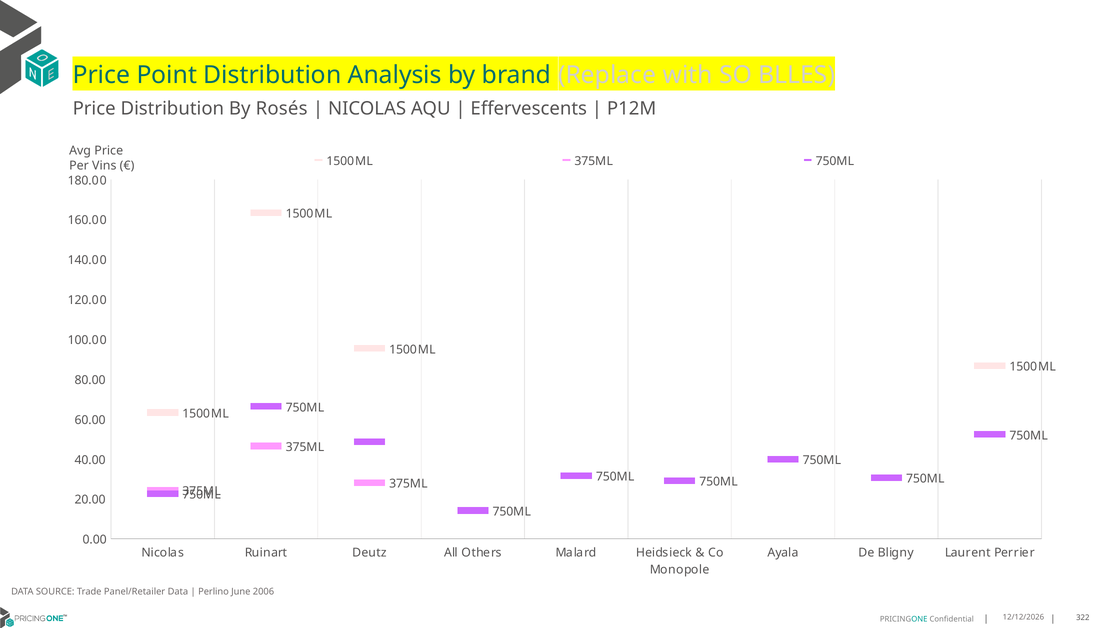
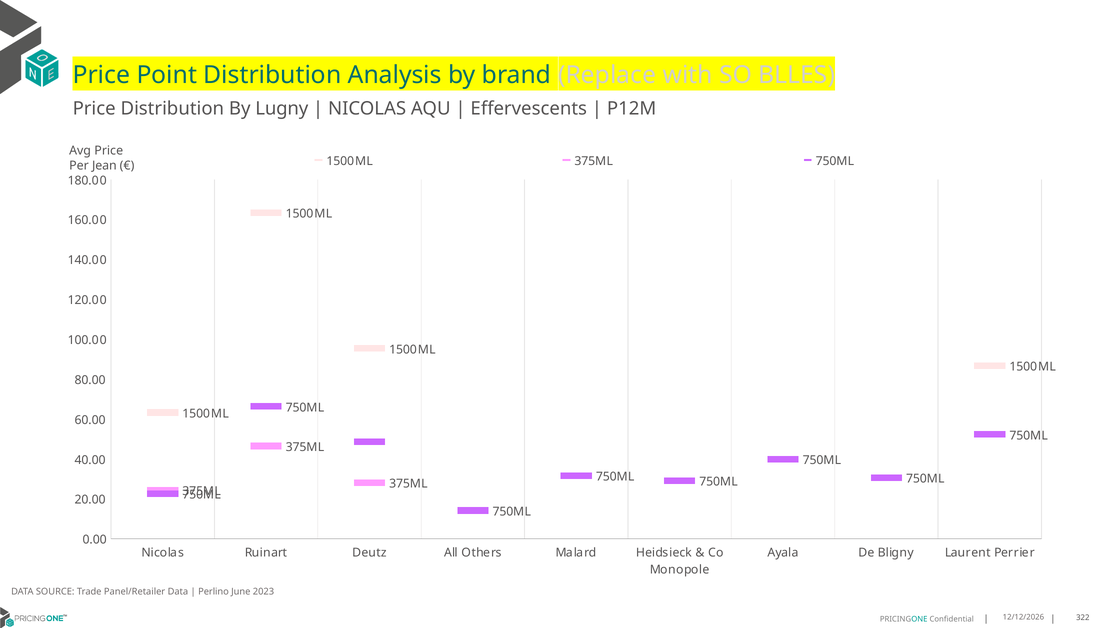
Rosés: Rosés -> Lugny
Vins: Vins -> Jean
2006: 2006 -> 2023
